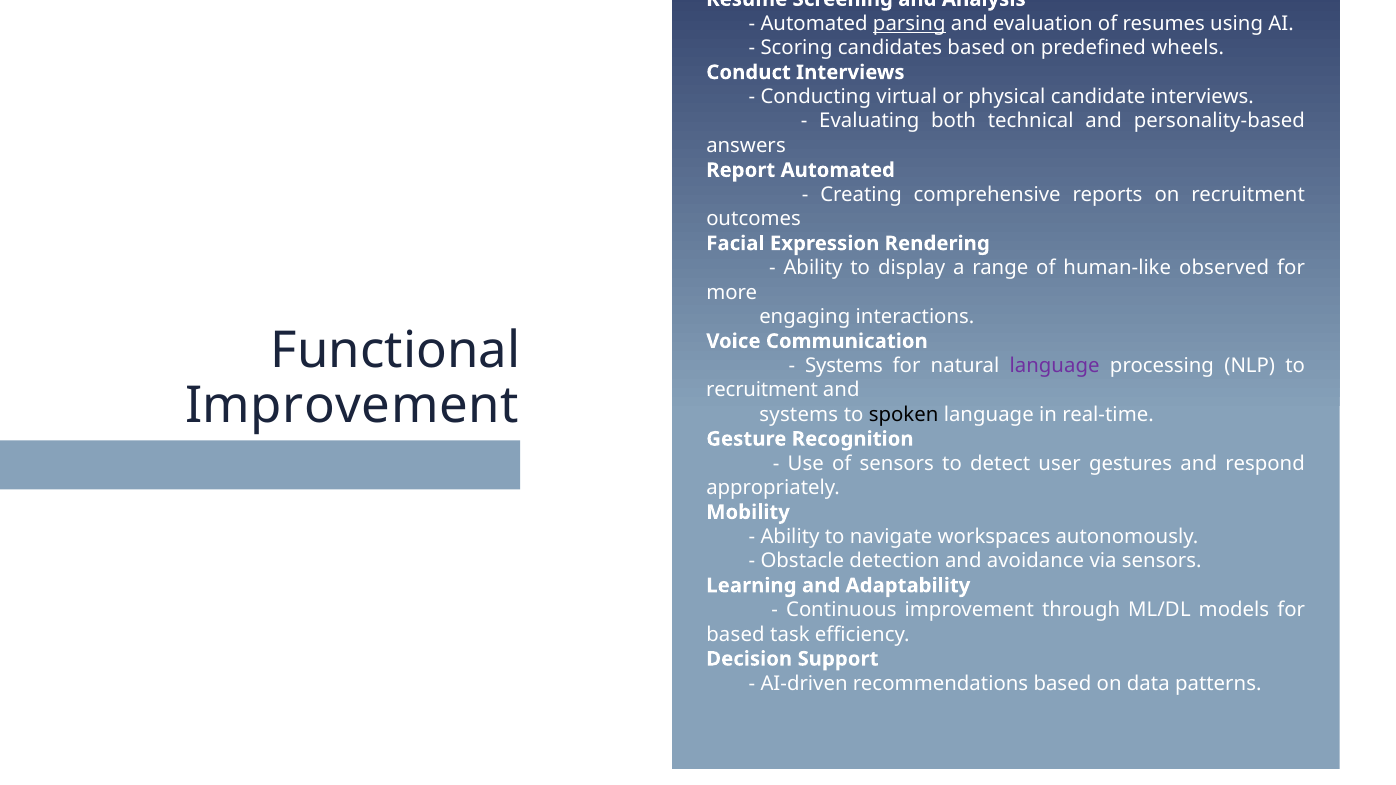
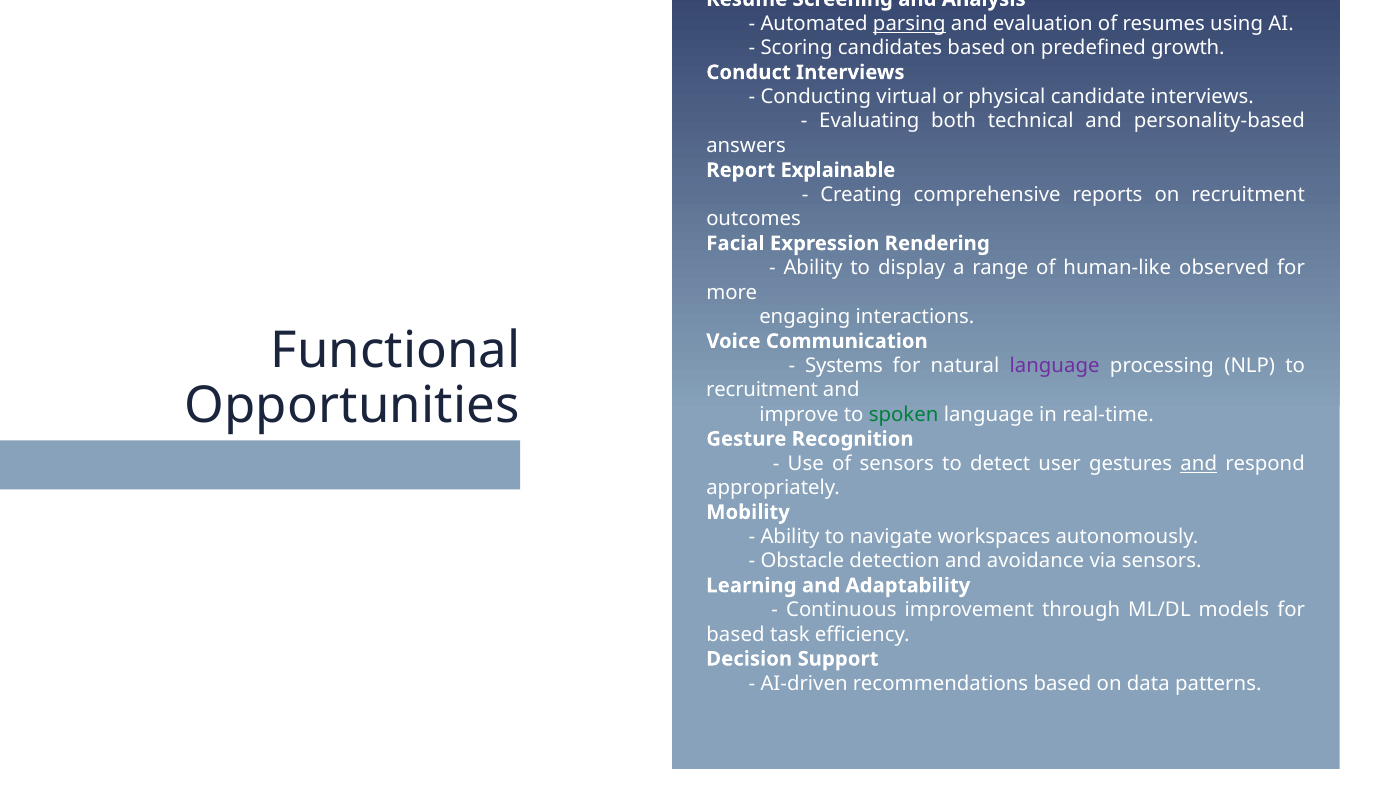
wheels: wheels -> growth
Report Automated: Automated -> Explainable
Improvement at (352, 406): Improvement -> Opportunities
systems at (799, 415): systems -> improve
spoken colour: black -> green
and at (1199, 464) underline: none -> present
